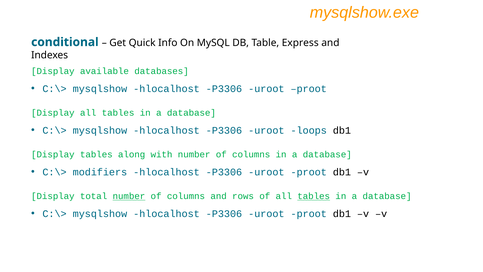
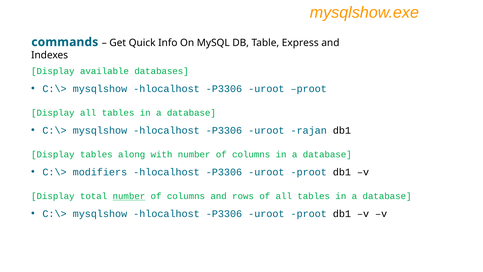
conditional: conditional -> commands
loops: loops -> rajan
tables at (314, 196) underline: present -> none
